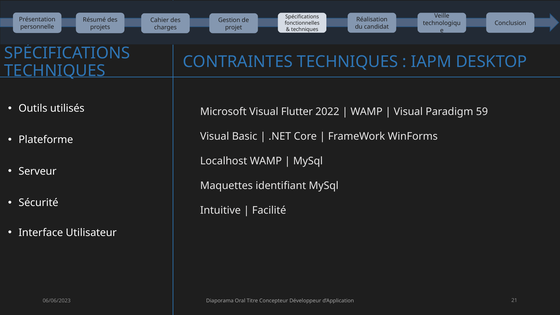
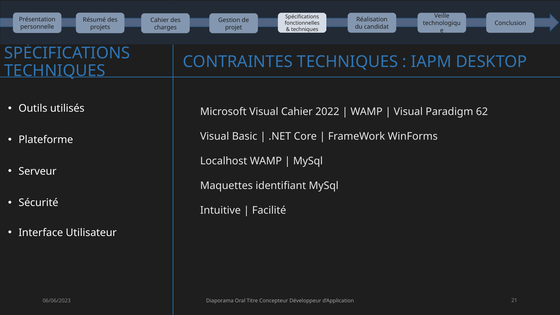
Visual Flutter: Flutter -> Cahier
59: 59 -> 62
